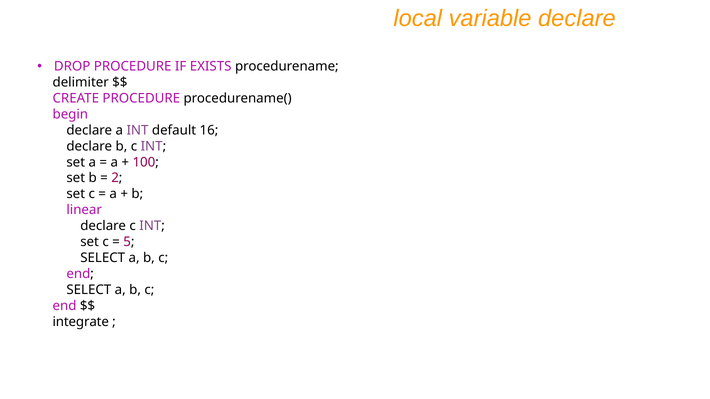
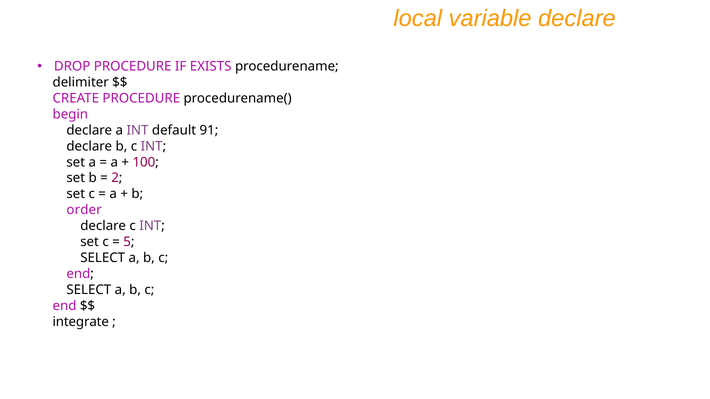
16: 16 -> 91
linear: linear -> order
